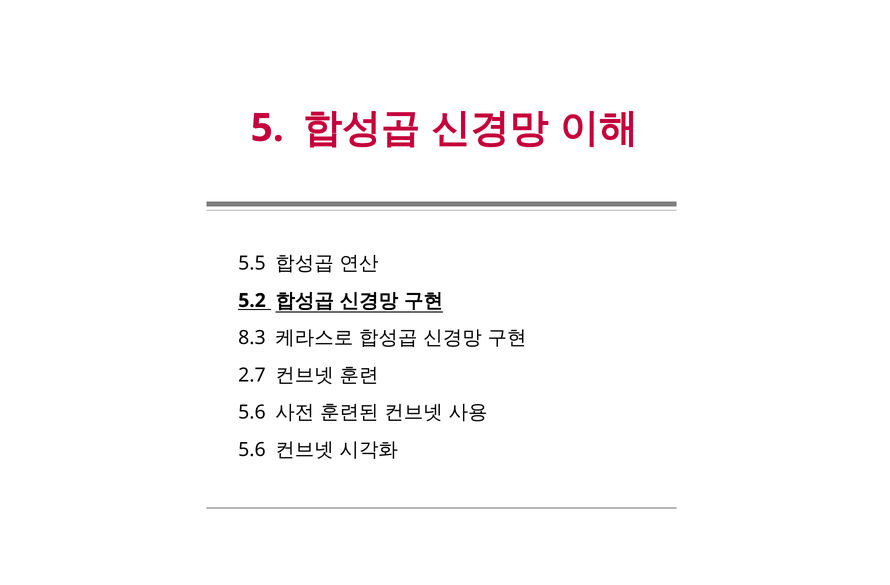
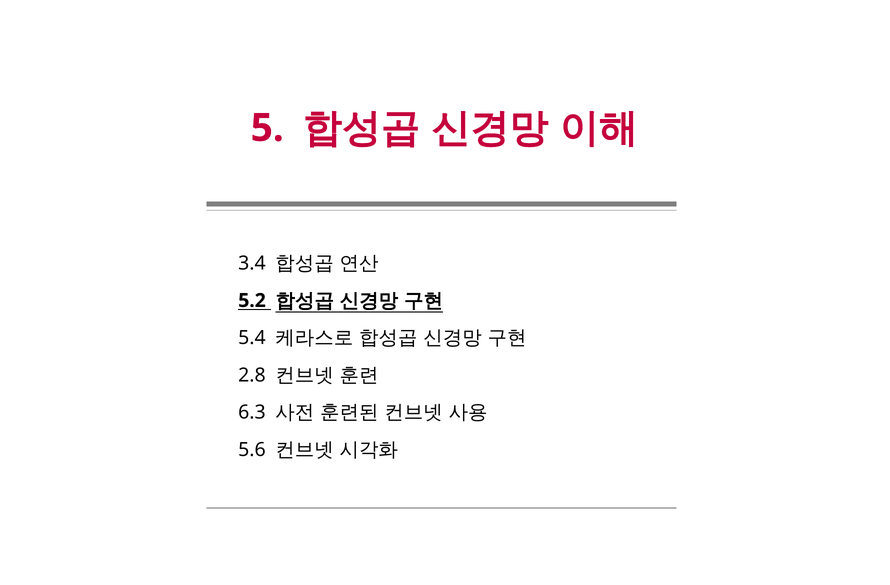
5.5: 5.5 -> 3.4
8.3: 8.3 -> 5.4
2.7: 2.7 -> 2.8
5.6 at (252, 412): 5.6 -> 6.3
